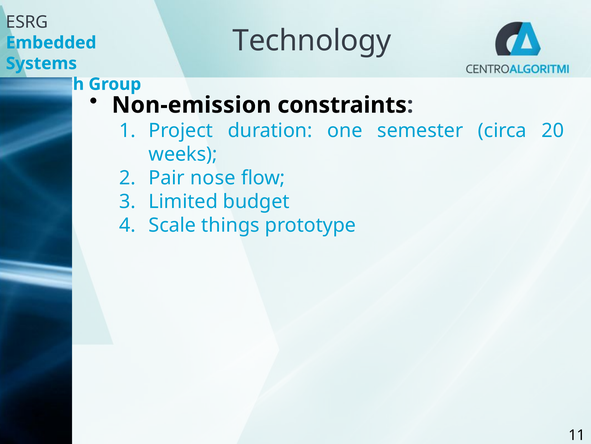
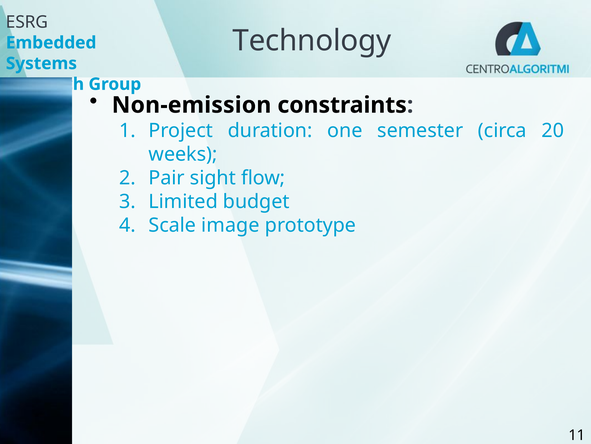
nose: nose -> sight
things: things -> image
